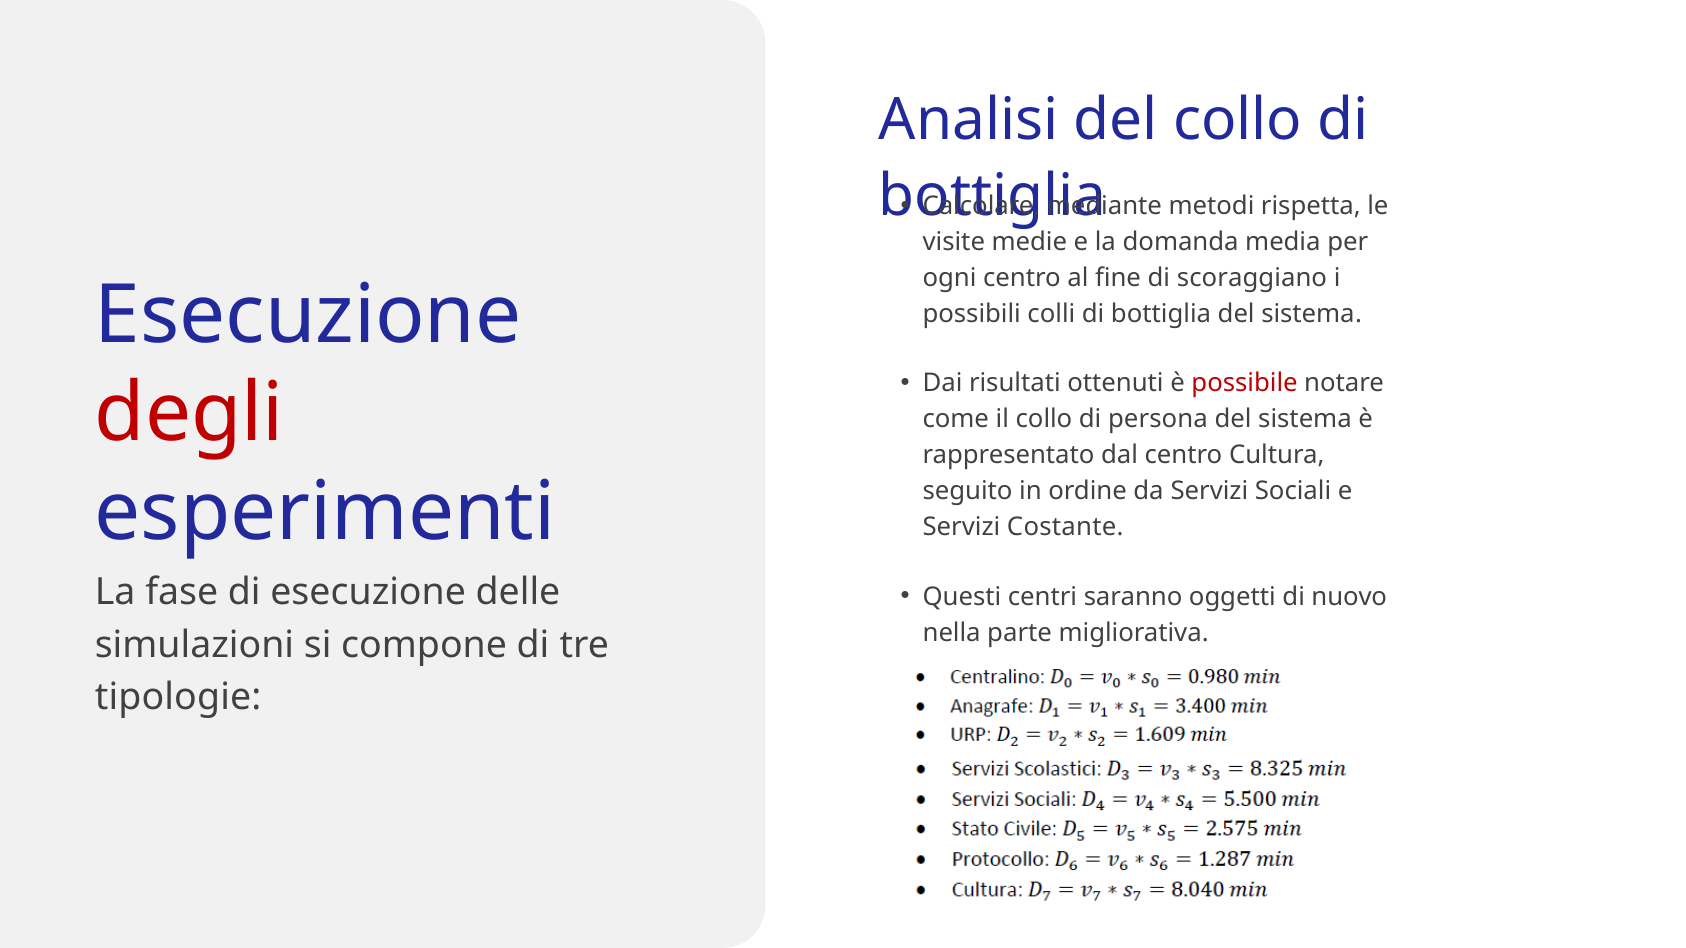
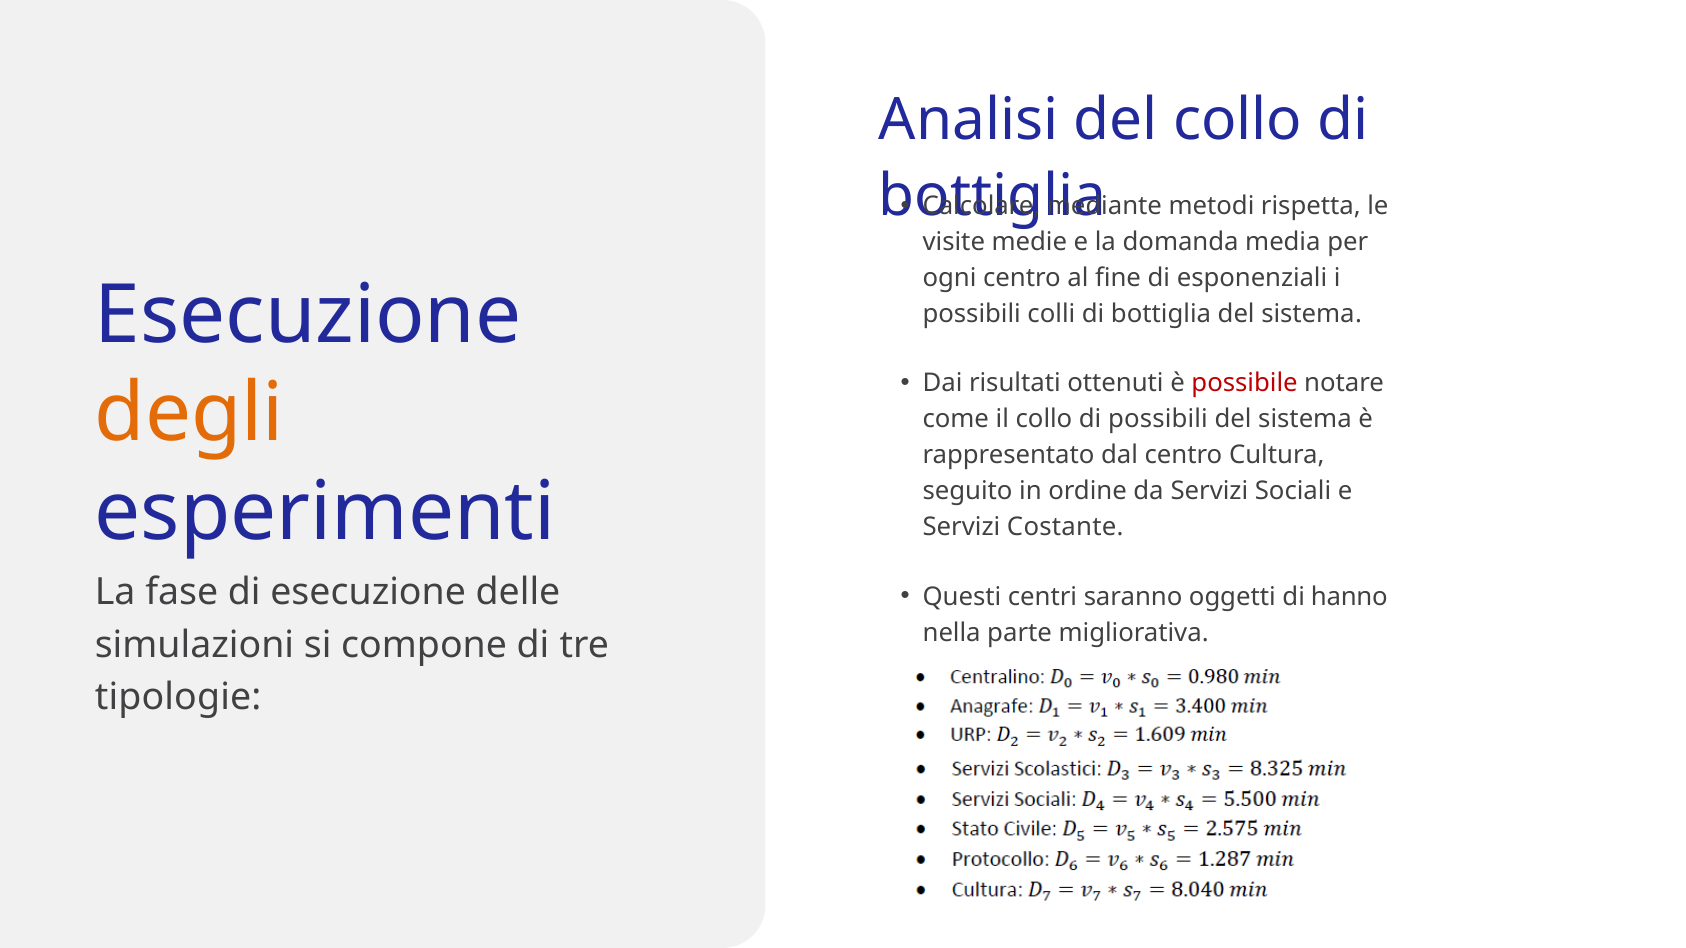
scoraggiano: scoraggiano -> esponenziali
degli colour: red -> orange
di persona: persona -> possibili
nuovo: nuovo -> hanno
